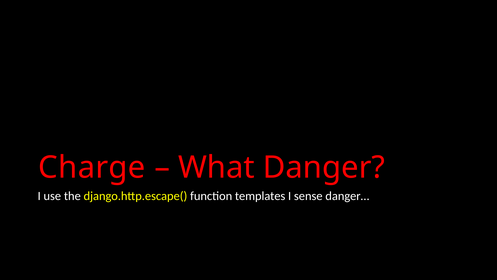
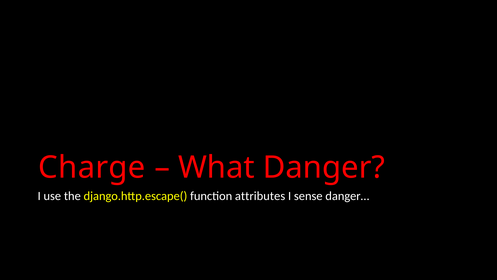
templates: templates -> attributes
